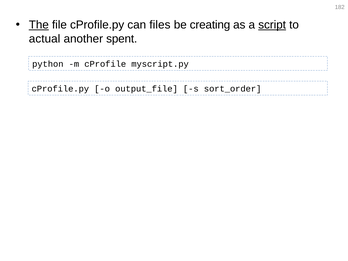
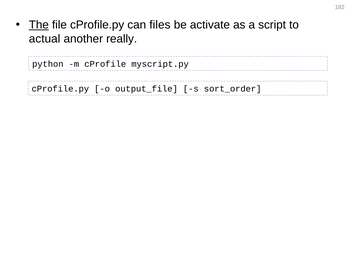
creating: creating -> activate
script underline: present -> none
spent: spent -> really
